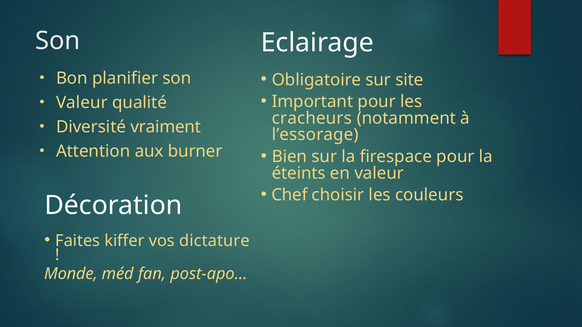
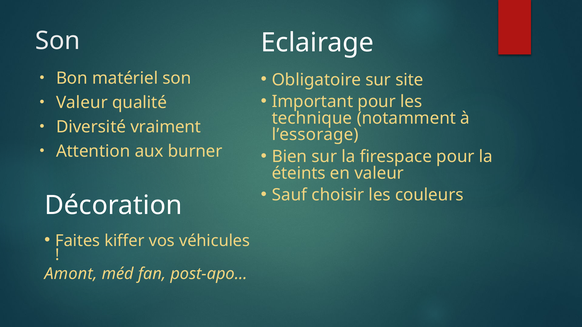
planifier: planifier -> matériel
cracheurs: cracheurs -> technique
Chef: Chef -> Sauf
dictature: dictature -> véhicules
Monde: Monde -> Amont
